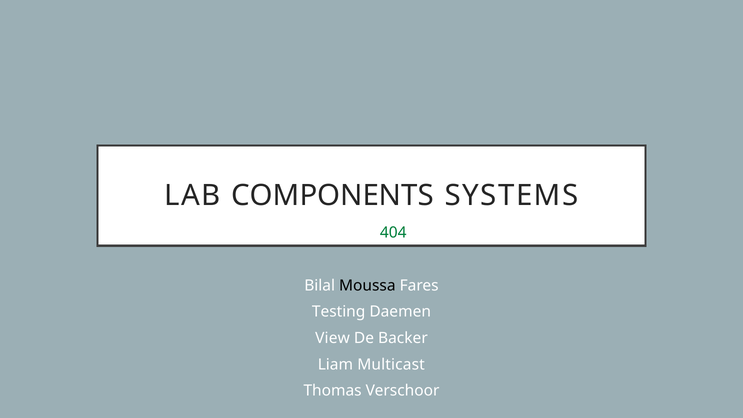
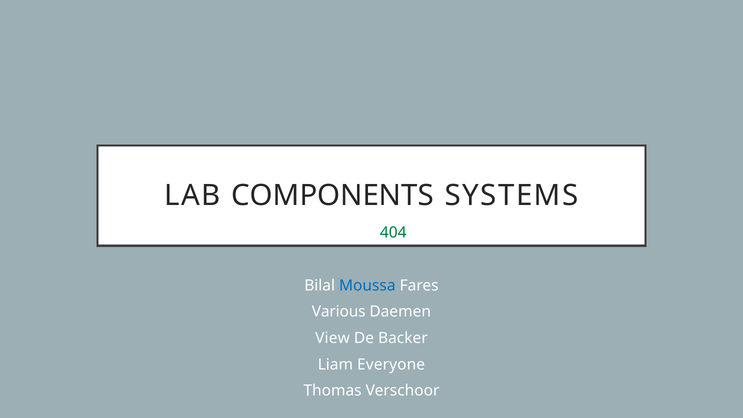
Moussa colour: black -> blue
Testing: Testing -> Various
Multicast: Multicast -> Everyone
